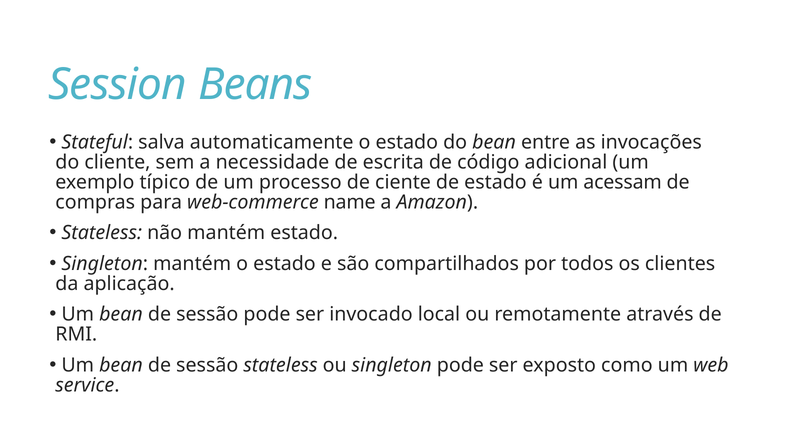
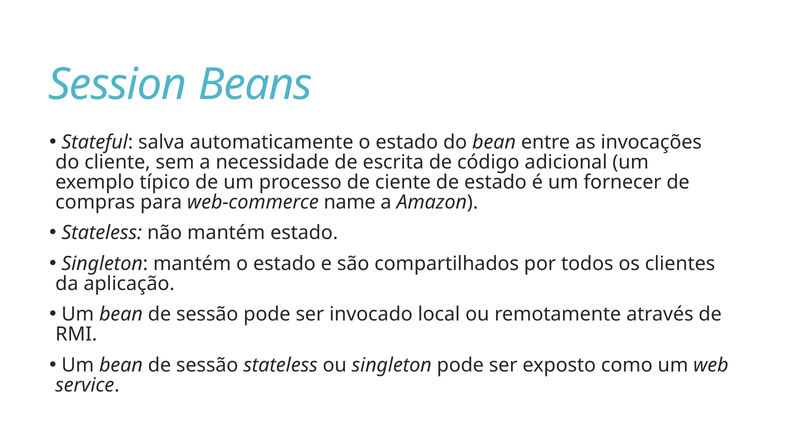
acessam: acessam -> fornecer
